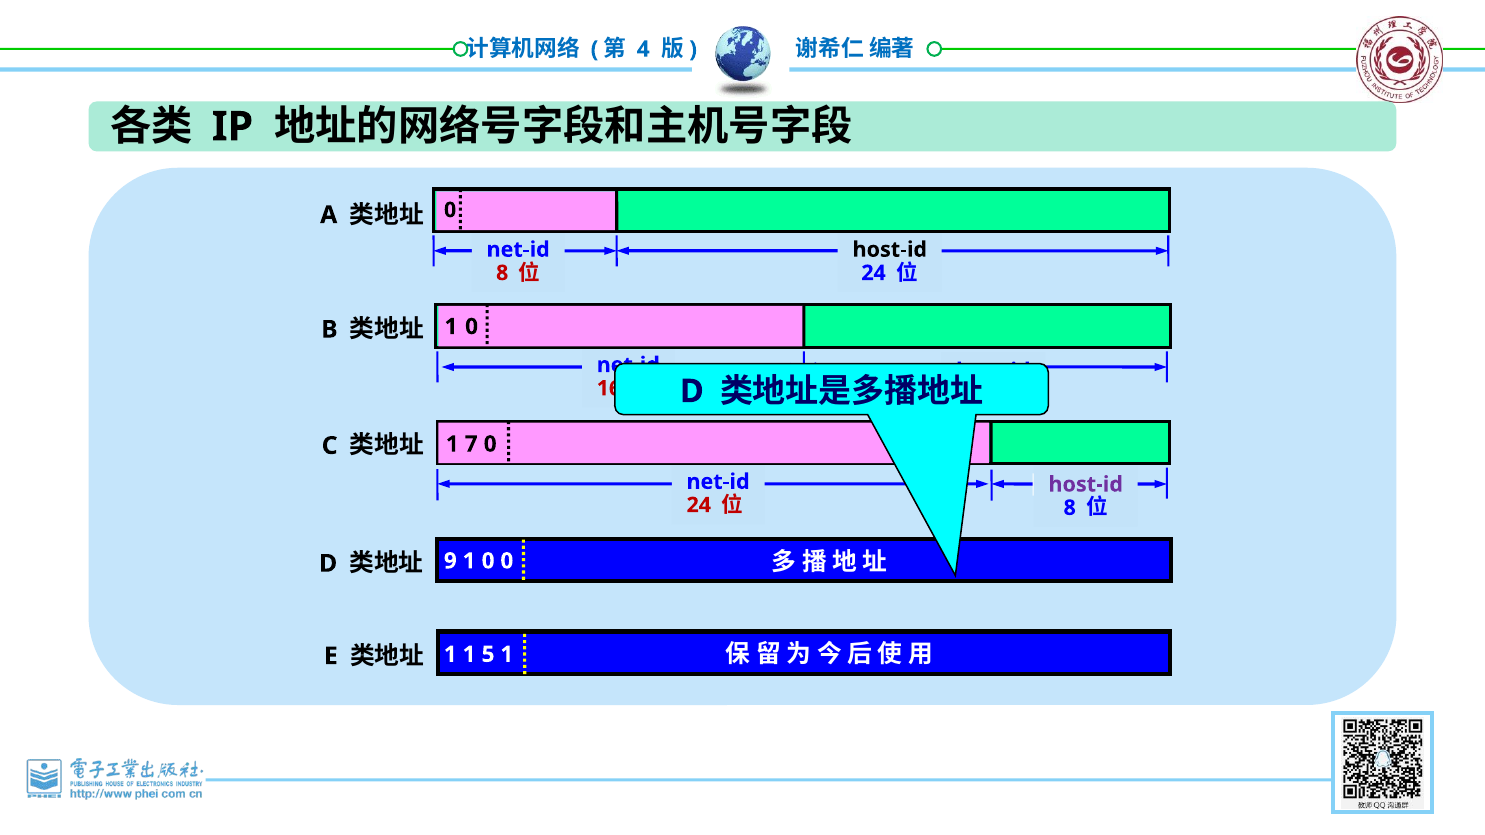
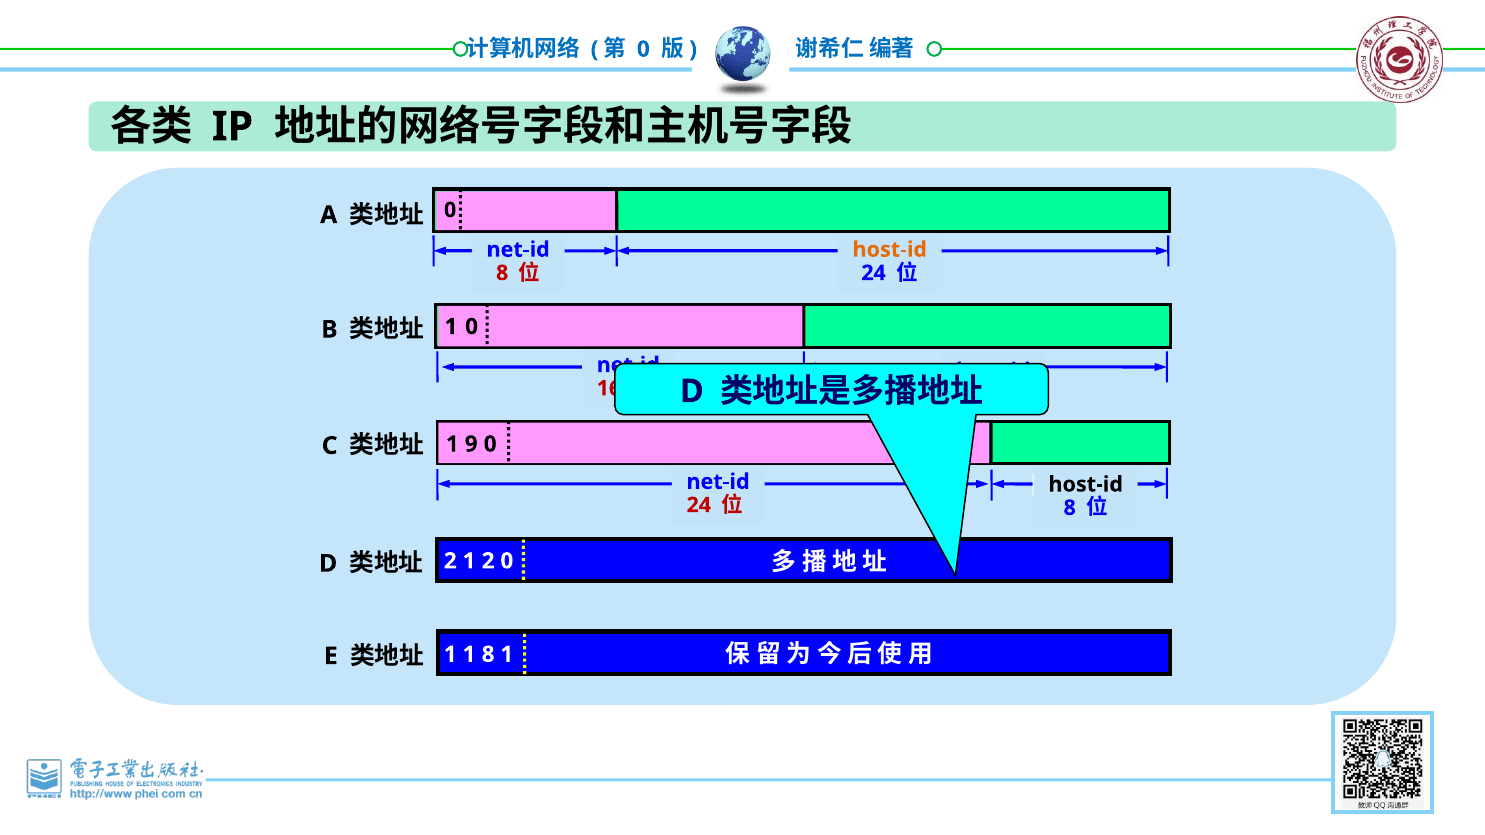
4 at (643, 49): 4 -> 0
host-id at (890, 250) colour: black -> orange
7: 7 -> 9
host-id at (1086, 485) colour: purple -> black
9 at (450, 561): 9 -> 2
0 at (488, 561): 0 -> 2
1 5: 5 -> 8
